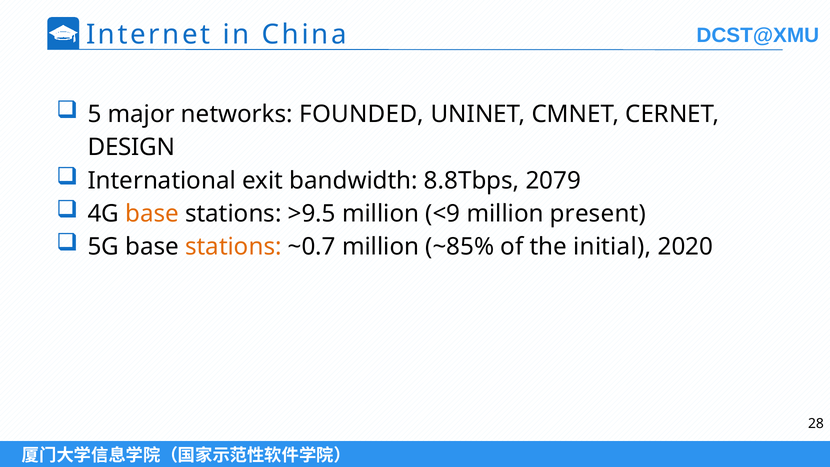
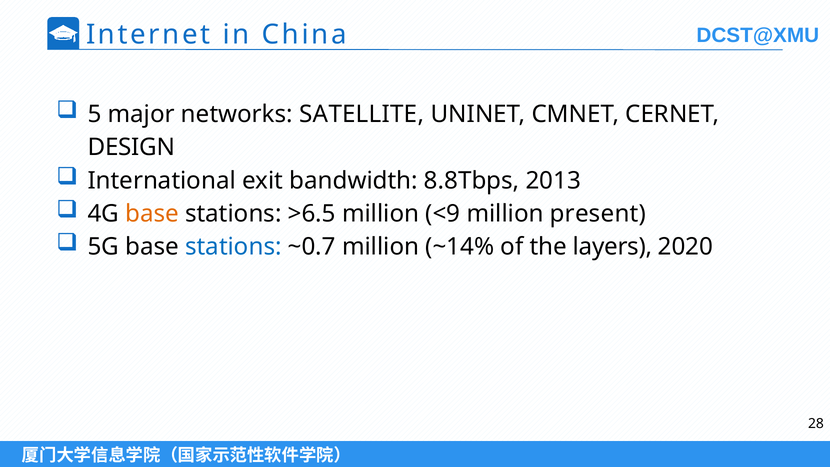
FOUNDED: FOUNDED -> SATELLITE
2079: 2079 -> 2013
>9.5: >9.5 -> >6.5
stations at (233, 247) colour: orange -> blue
~85%: ~85% -> ~14%
initial: initial -> layers
